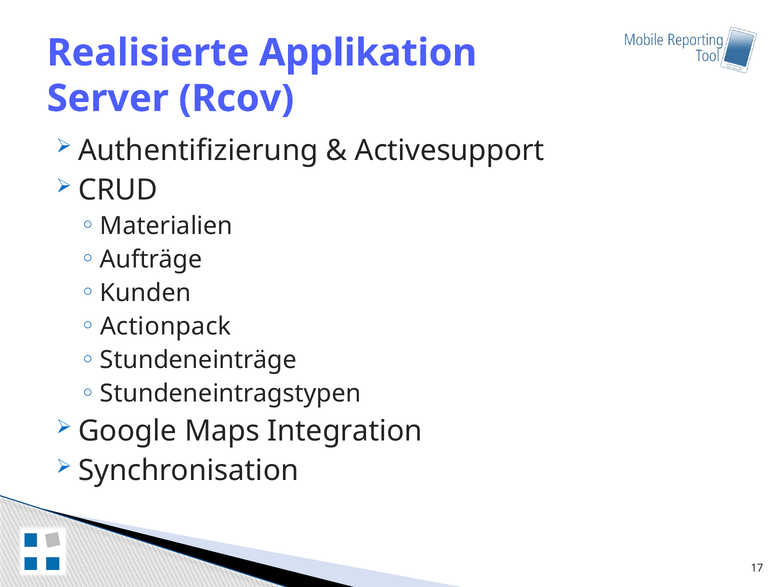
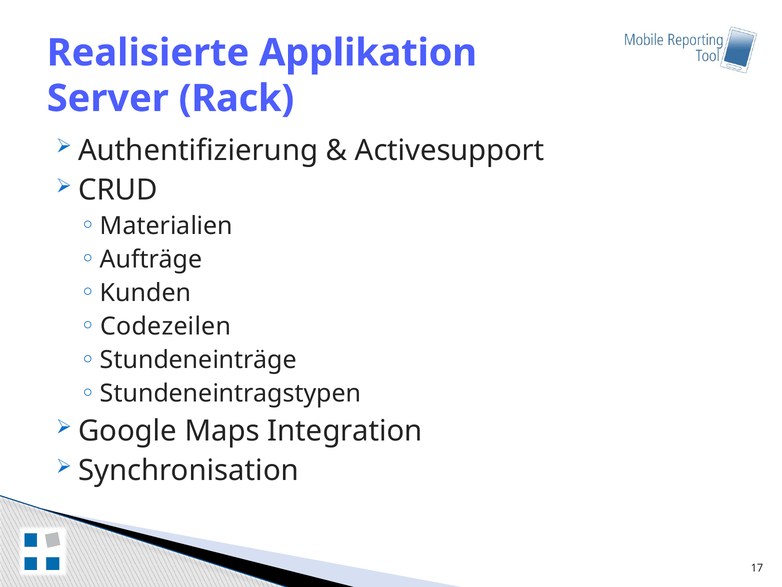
Rcov: Rcov -> Rack
Actionpack: Actionpack -> Codezeilen
